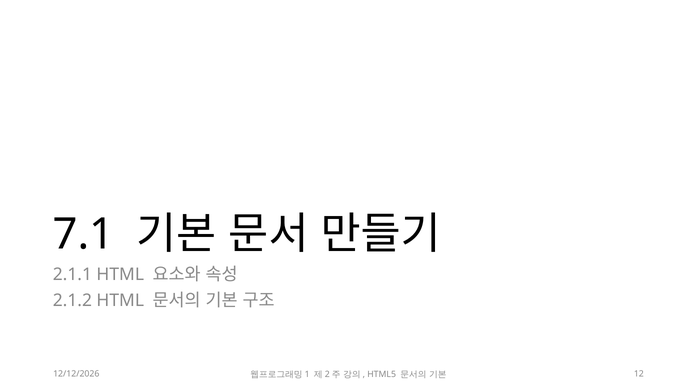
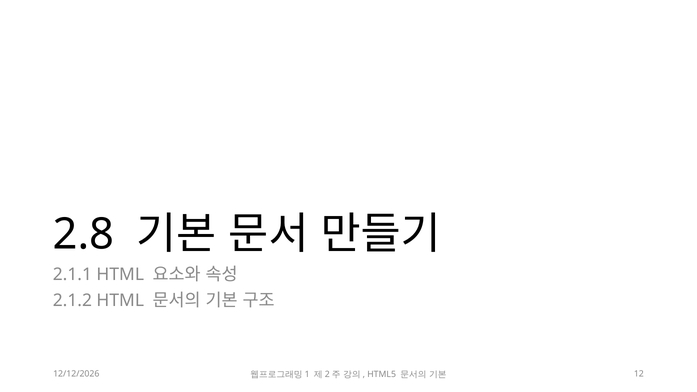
7.1: 7.1 -> 2.8
